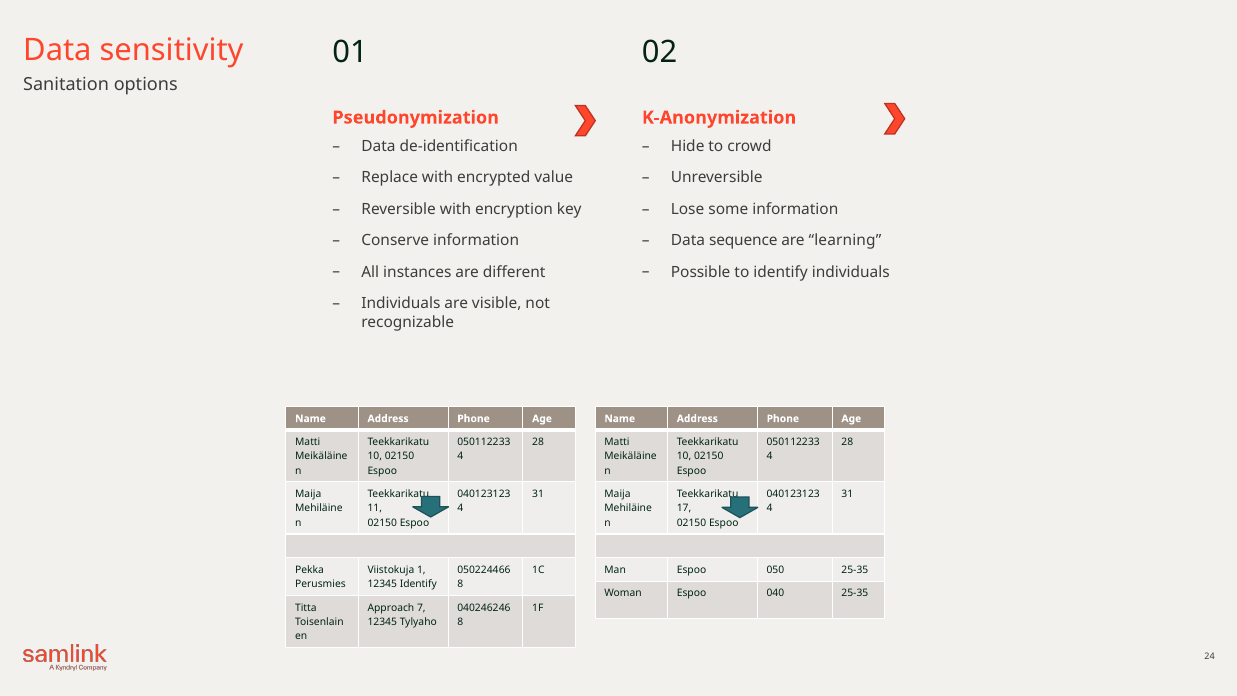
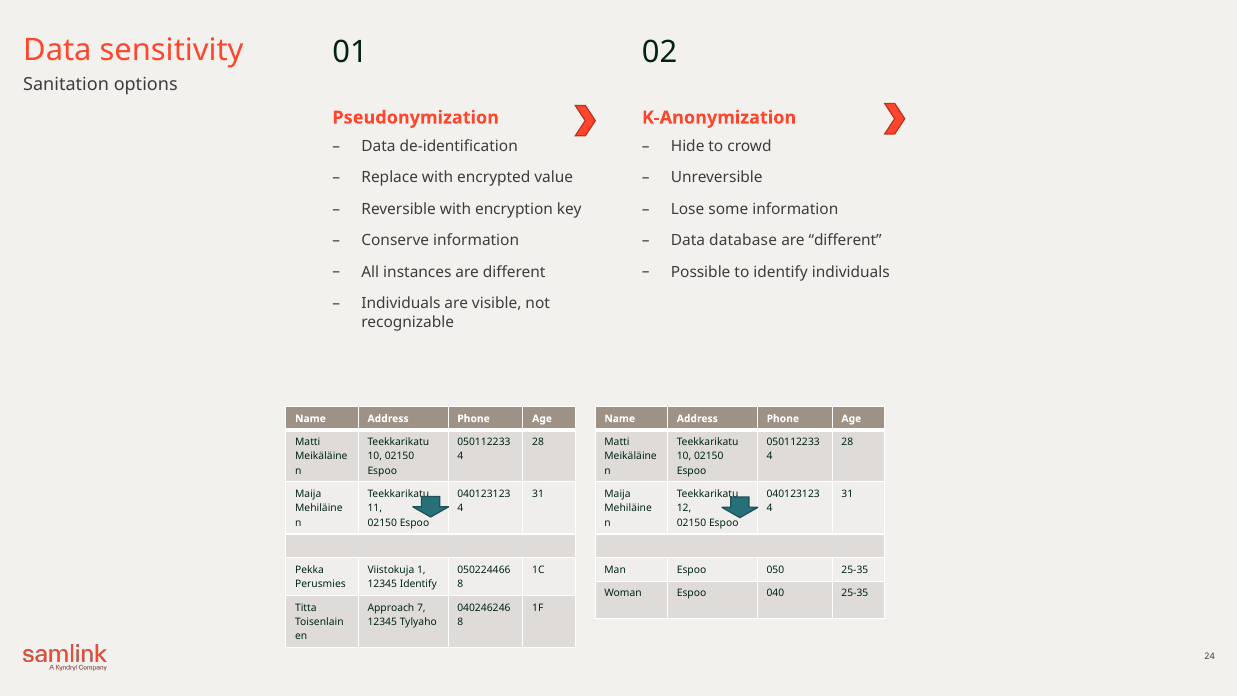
sequence: sequence -> database
learning at (845, 241): learning -> different
17: 17 -> 12
